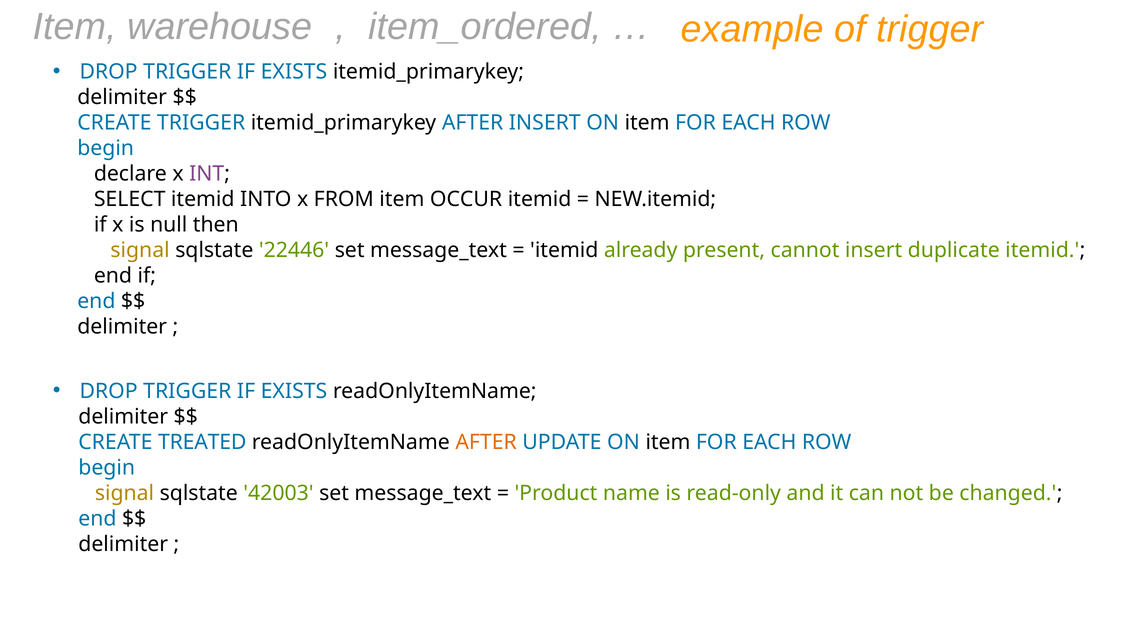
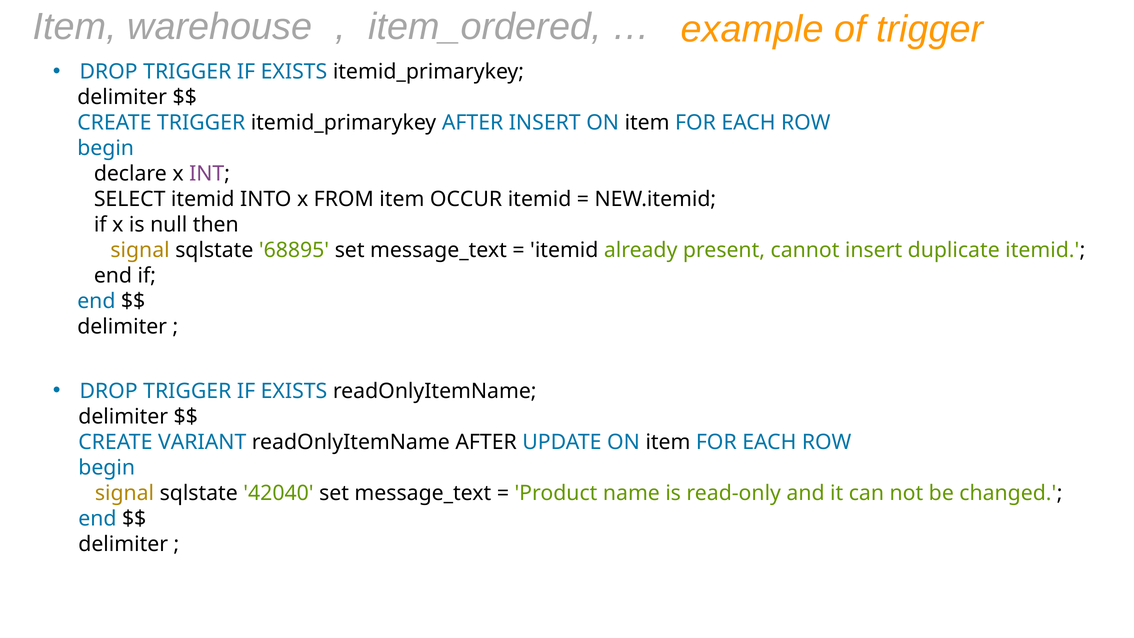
22446: 22446 -> 68895
TREATED: TREATED -> VARIANT
AFTER at (486, 442) colour: orange -> black
42003: 42003 -> 42040
